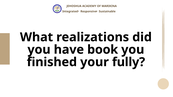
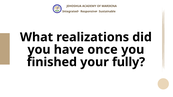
book: book -> once
